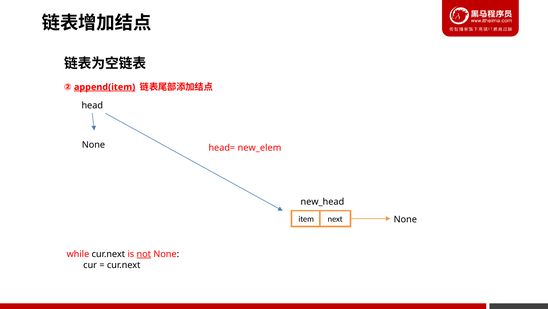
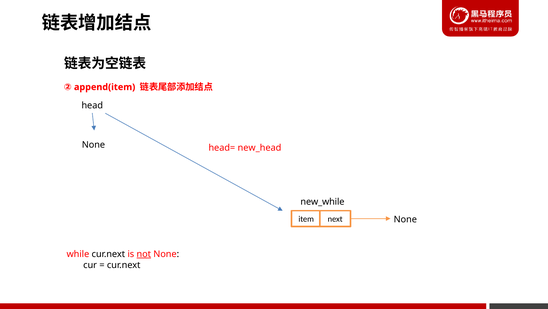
append(item underline: present -> none
new_elem: new_elem -> new_head
new_head: new_head -> new_while
